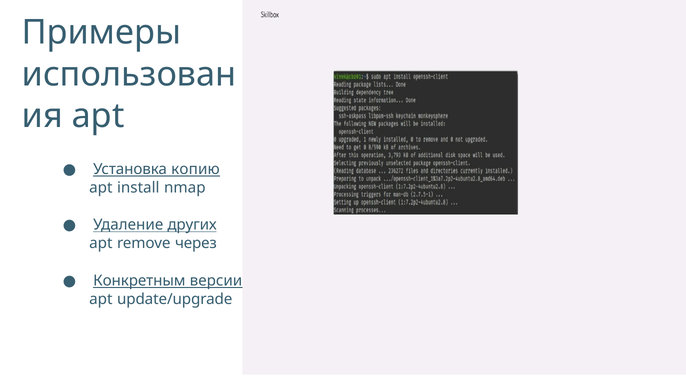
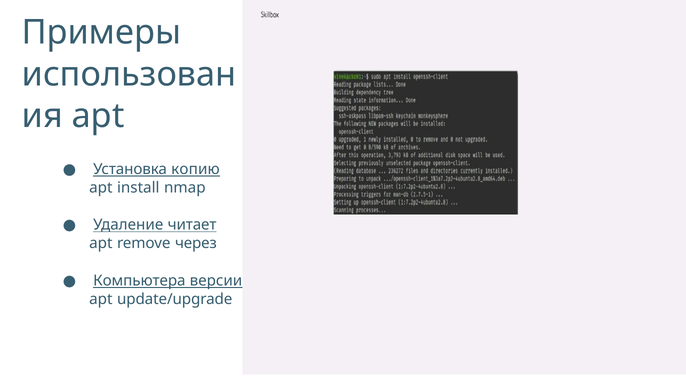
других: других -> читает
Конкретным: Конкретным -> Компьютера
